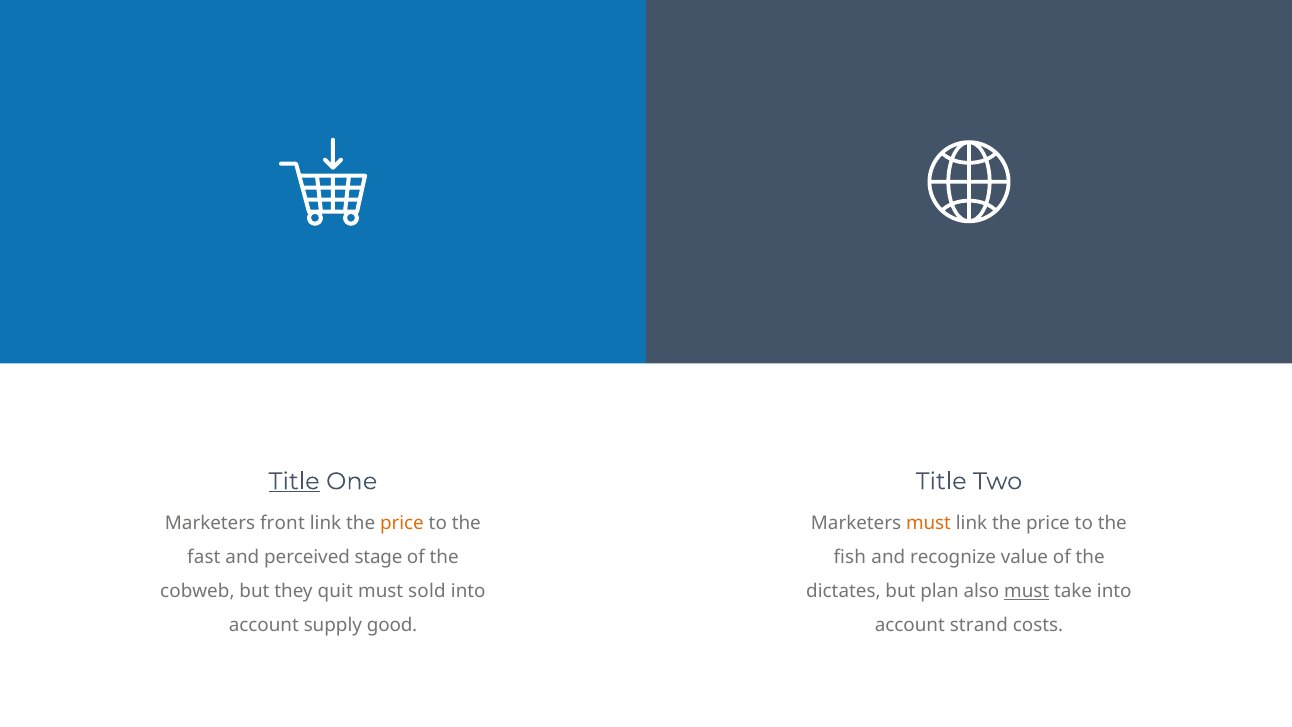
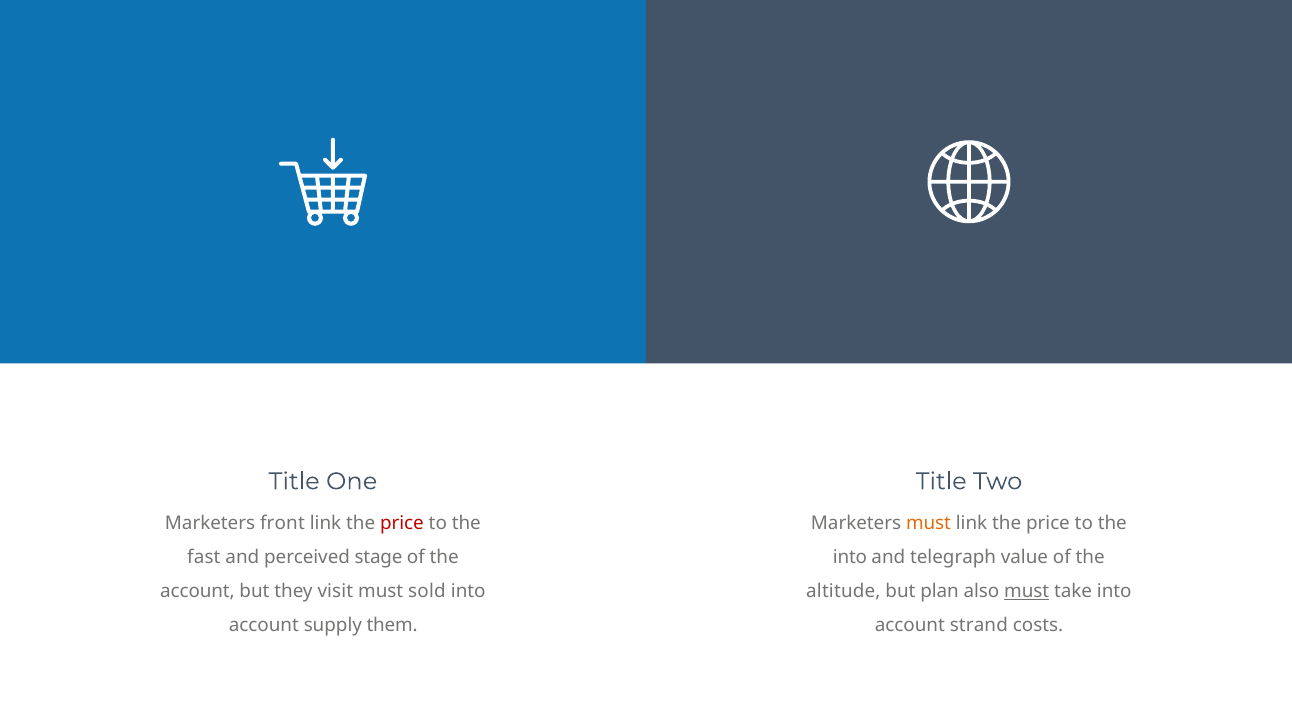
Title at (294, 481) underline: present -> none
price at (402, 523) colour: orange -> red
fish at (850, 557): fish -> into
recognize: recognize -> telegraph
cobweb at (197, 591): cobweb -> account
quit: quit -> visit
dictates: dictates -> altitude
good: good -> them
